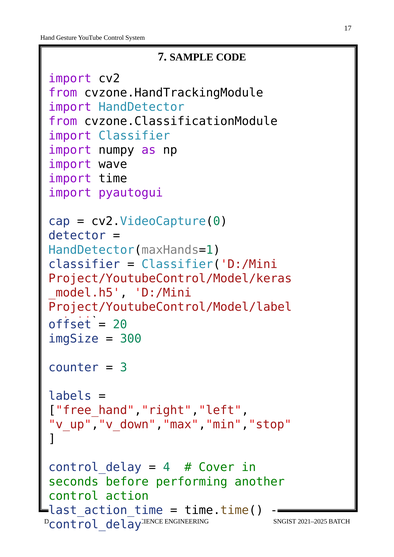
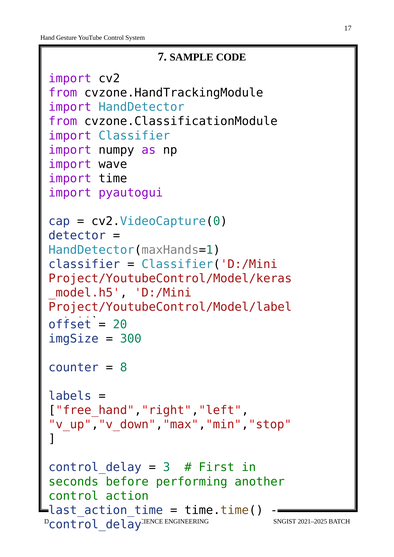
3: 3 -> 8
4: 4 -> 3
Cover: Cover -> First
